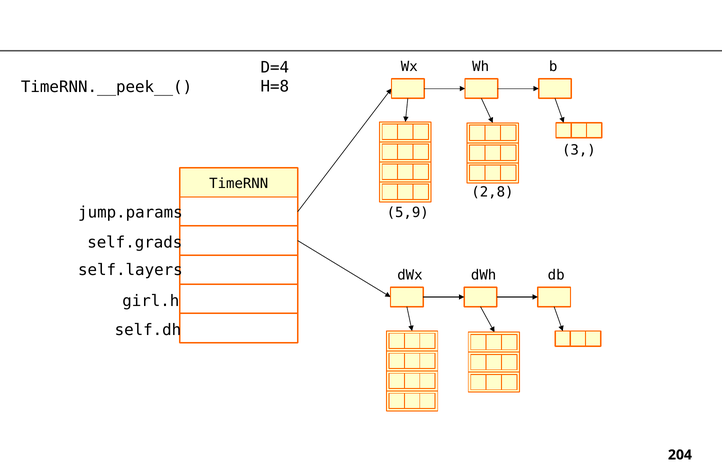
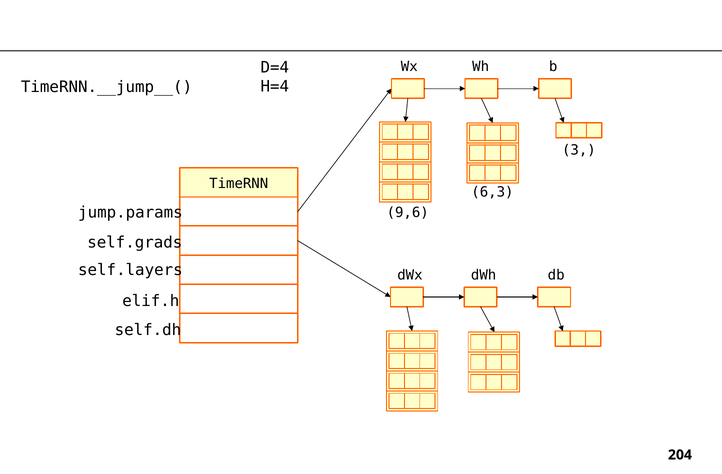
H=8: H=8 -> H=4
TimeRNN.__peek__(: TimeRNN.__peek__( -> TimeRNN.__jump__(
2,8: 2,8 -> 6,3
5,9: 5,9 -> 9,6
girl.h: girl.h -> elif.h
